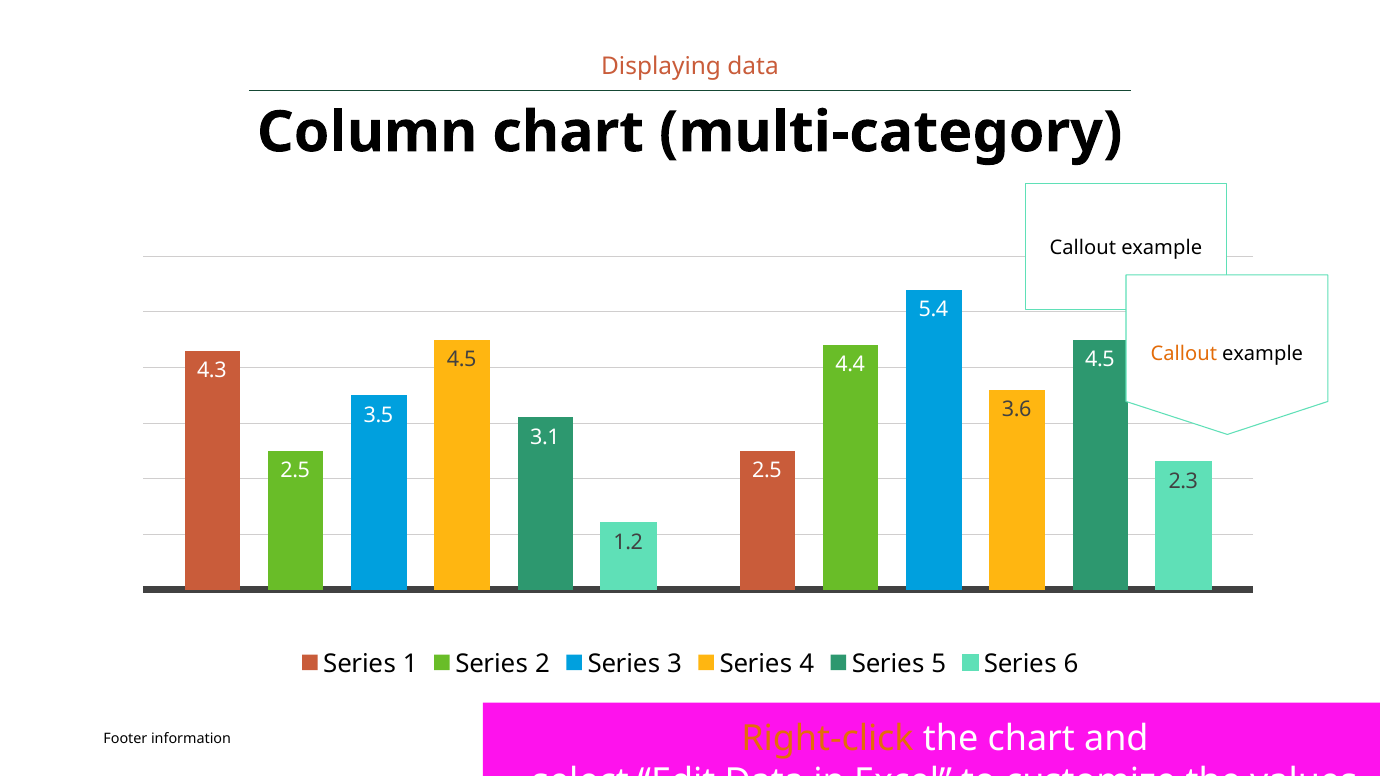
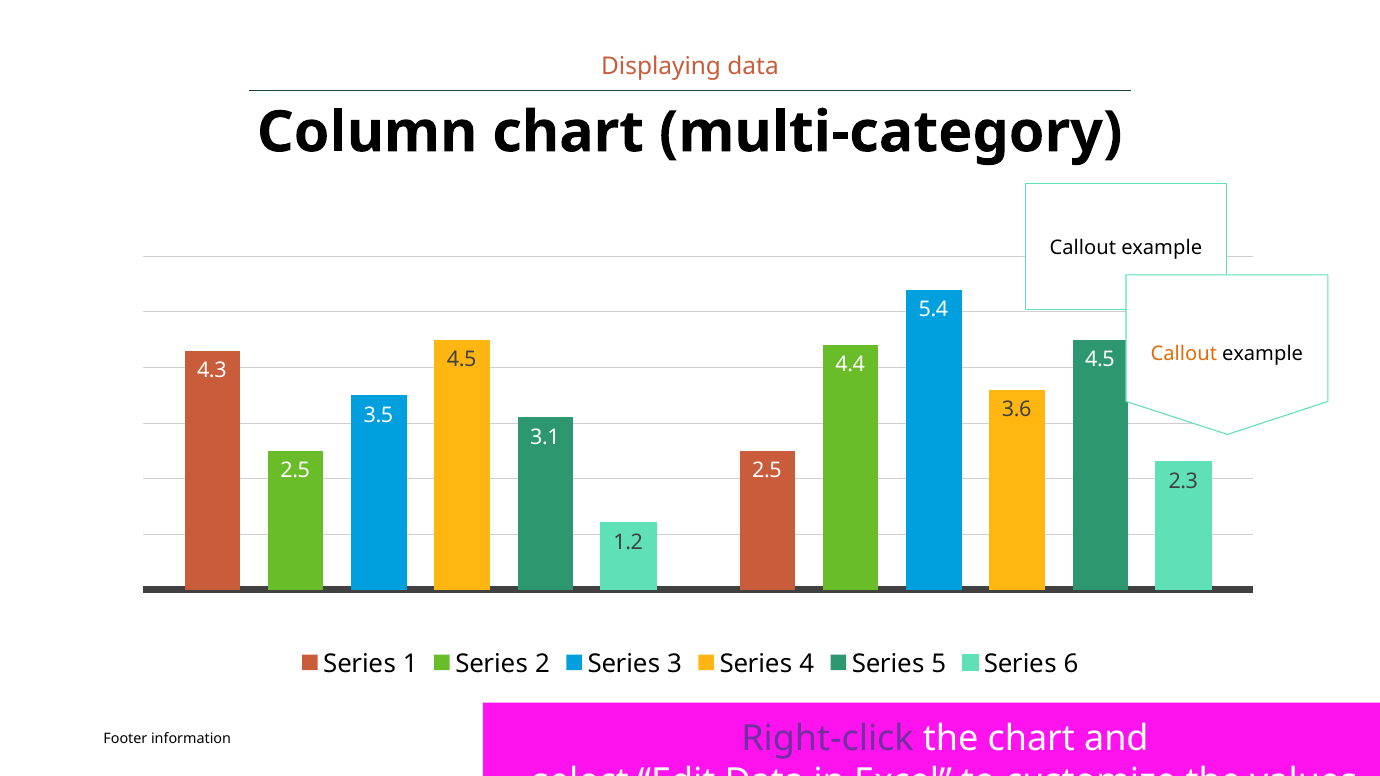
Right-click colour: orange -> purple
